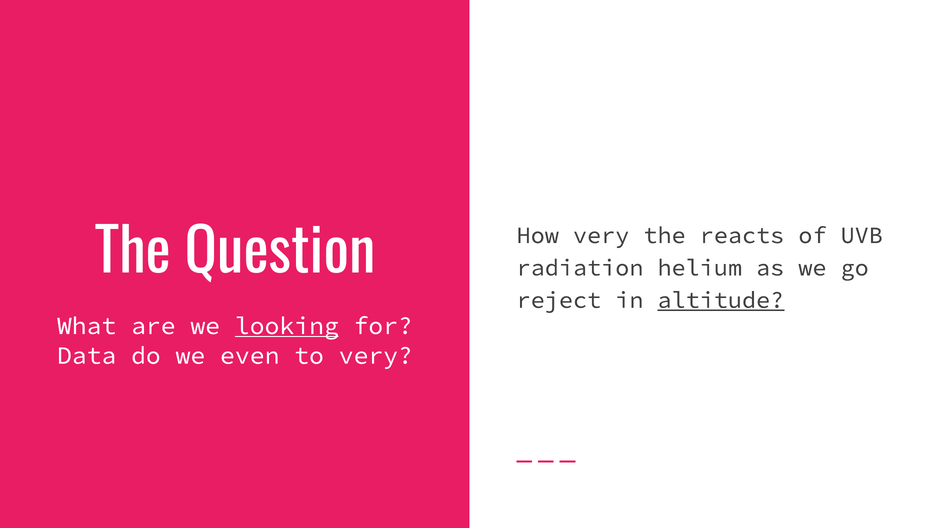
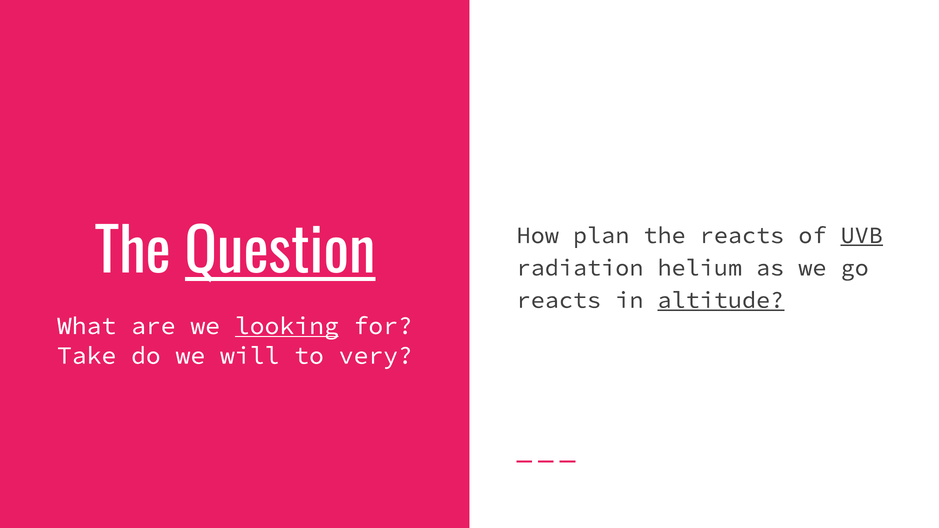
How very: very -> plan
UVB underline: none -> present
Question underline: none -> present
reject at (559, 300): reject -> reacts
Data: Data -> Take
even: even -> will
